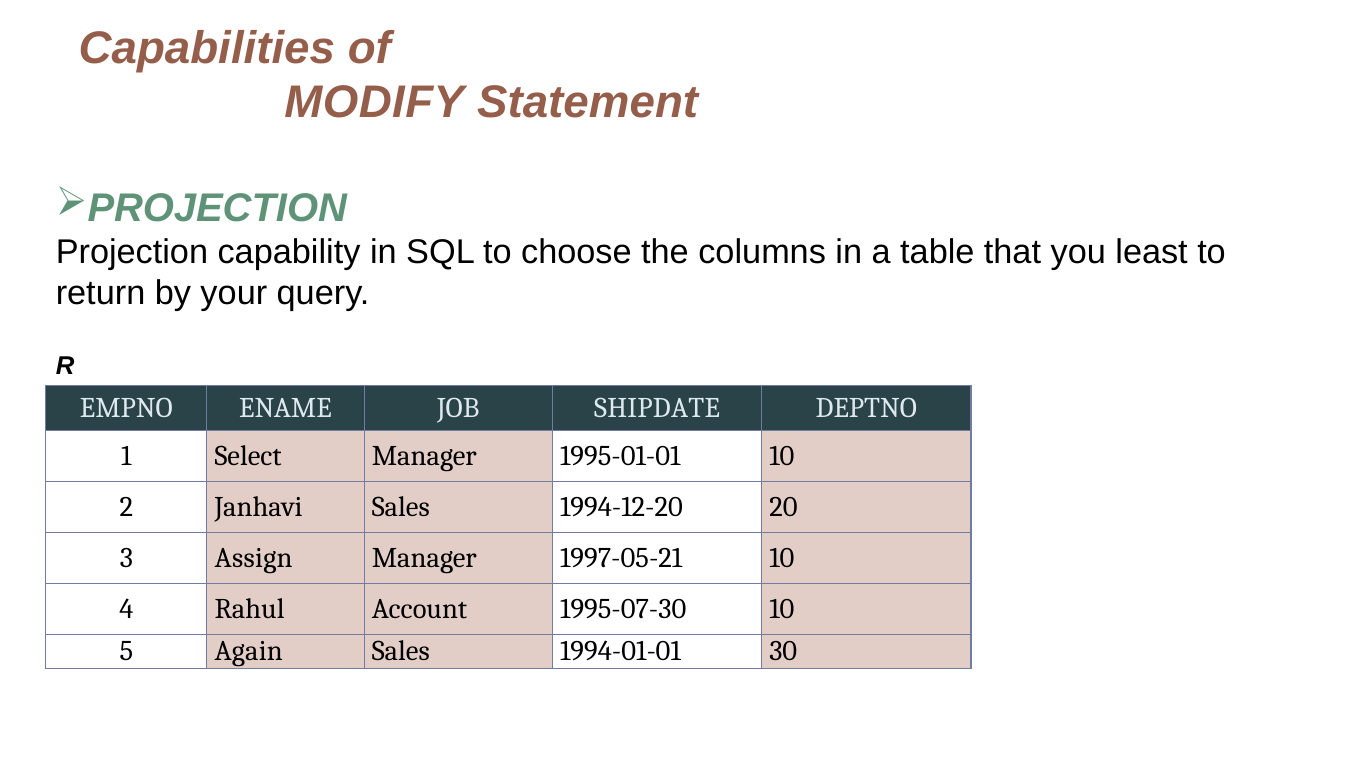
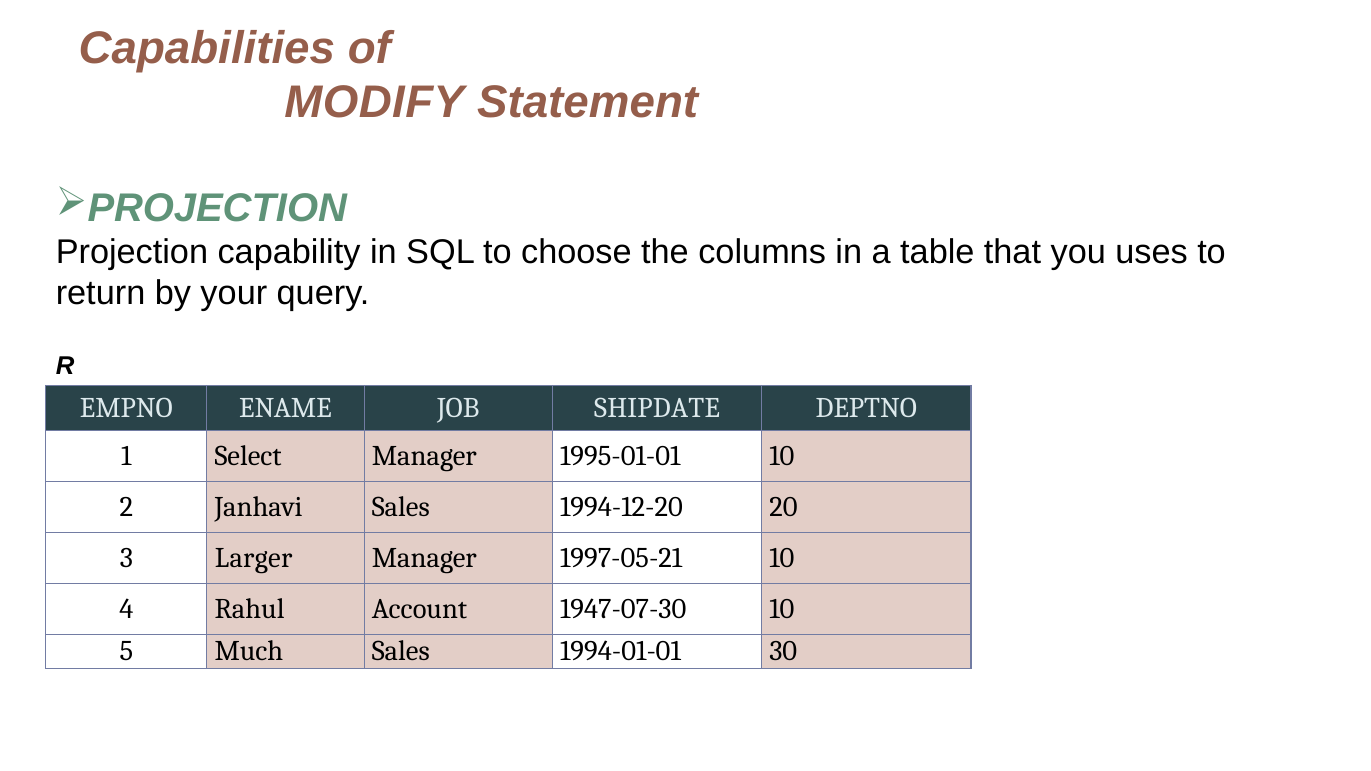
least: least -> uses
Assign: Assign -> Larger
1995-07-30: 1995-07-30 -> 1947-07-30
Again: Again -> Much
